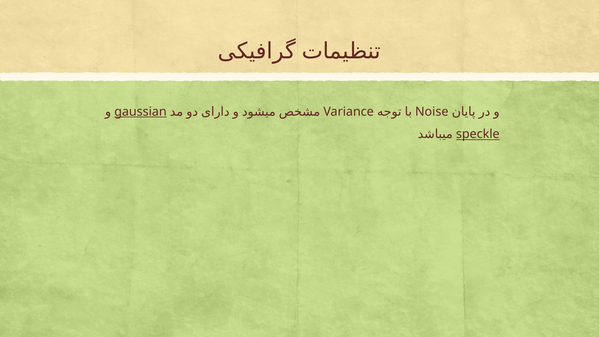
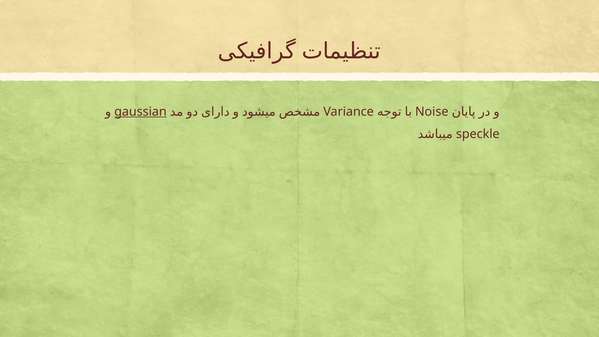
speckle underline: present -> none
